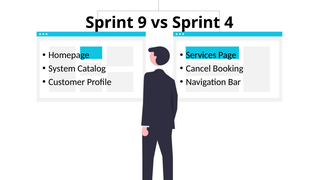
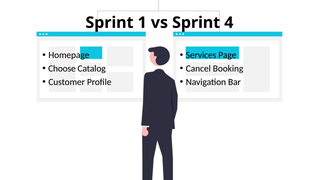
9: 9 -> 1
System: System -> Choose
